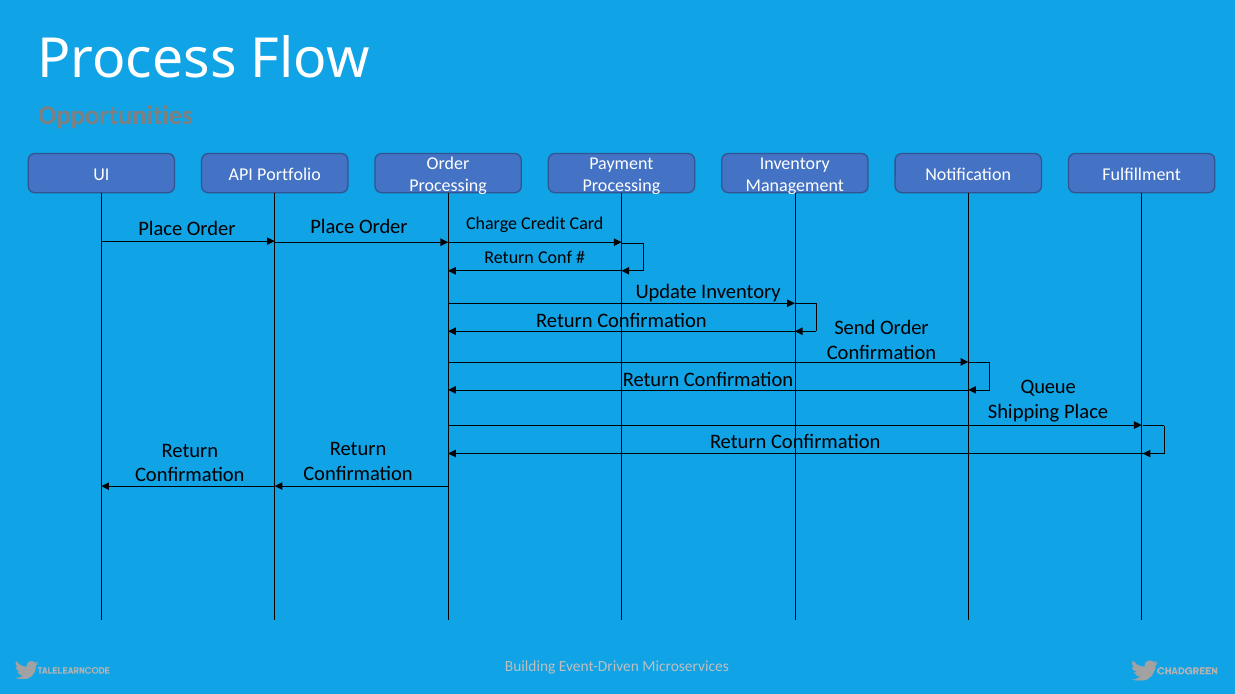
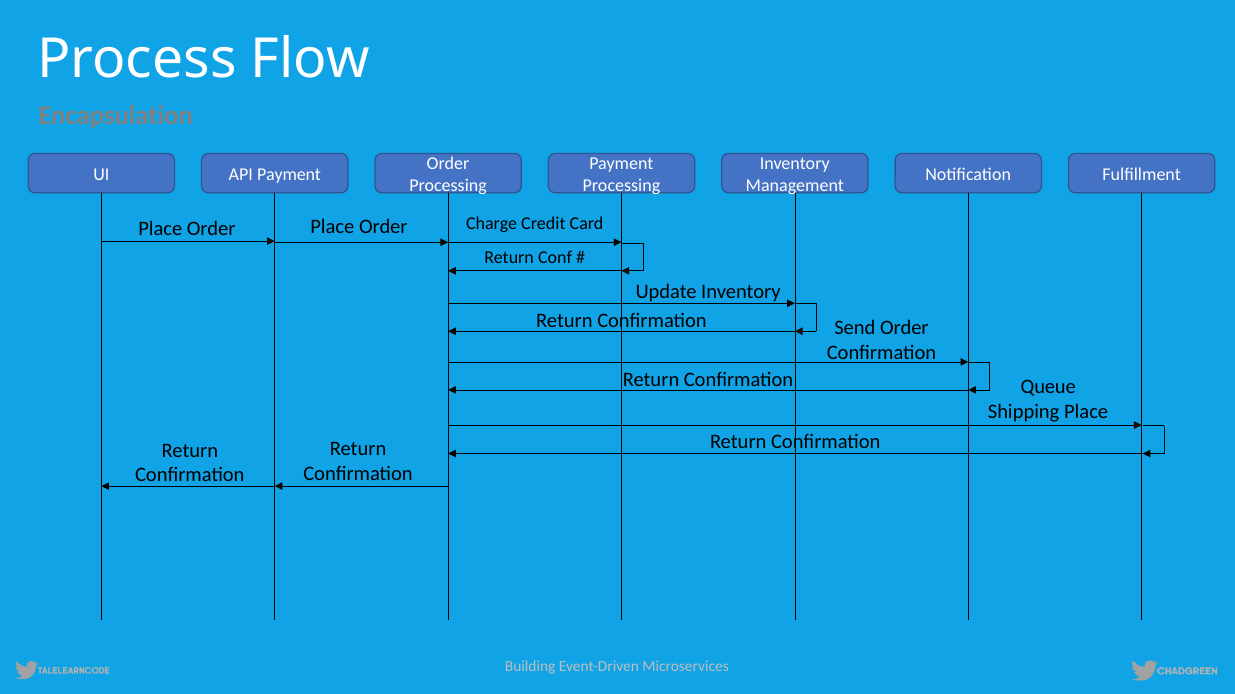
Opportunities: Opportunities -> Encapsulation
API Portfolio: Portfolio -> Payment
